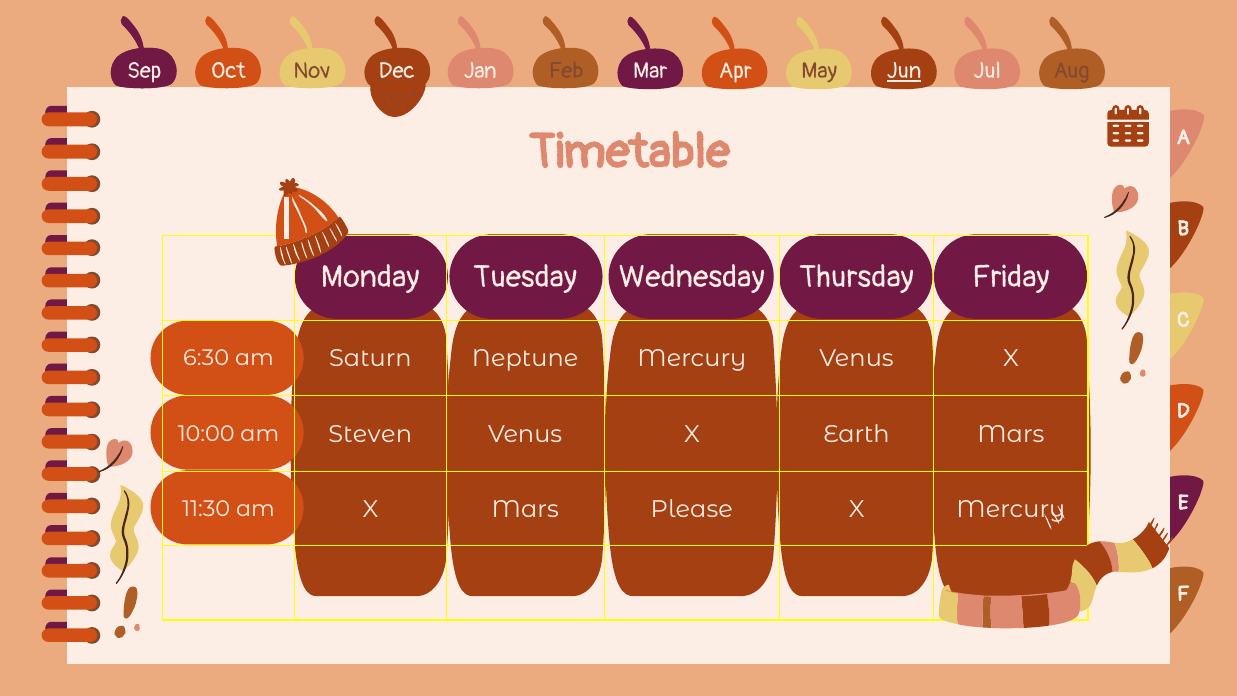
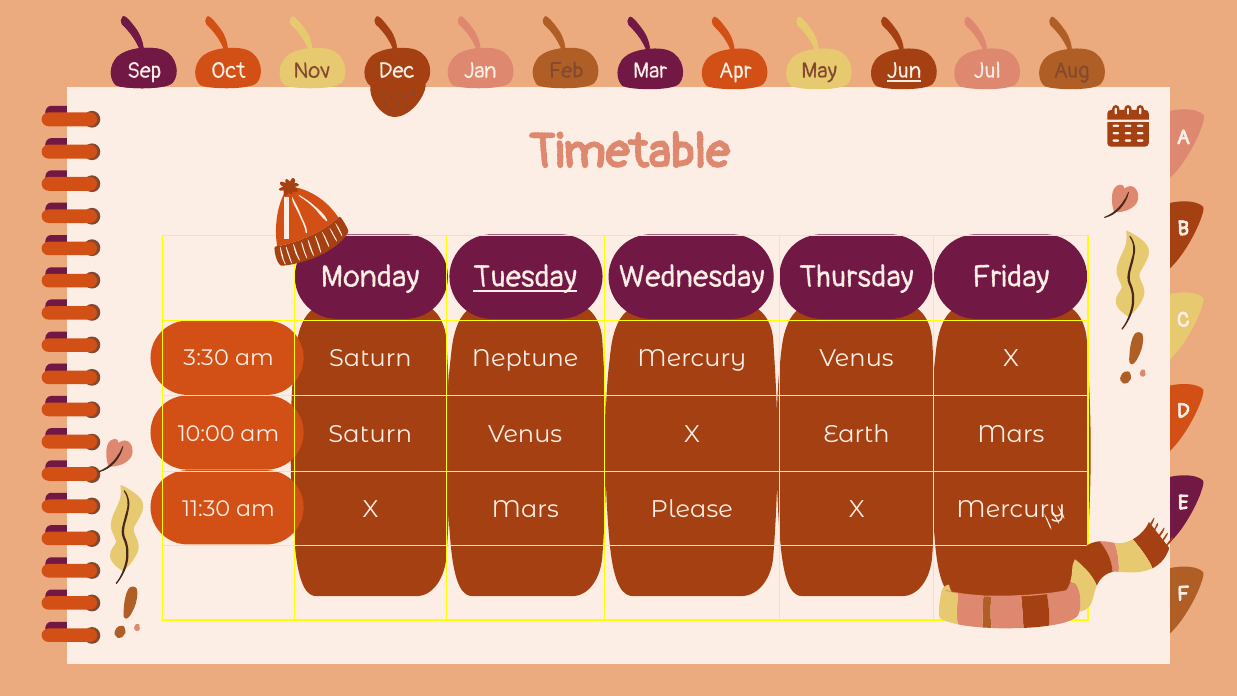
Tuesday underline: none -> present
6:30: 6:30 -> 3:30
10:00 am Steven: Steven -> Saturn
